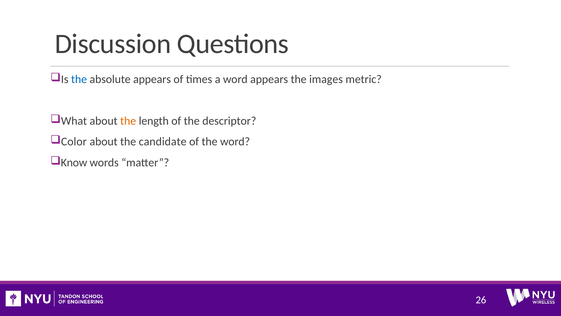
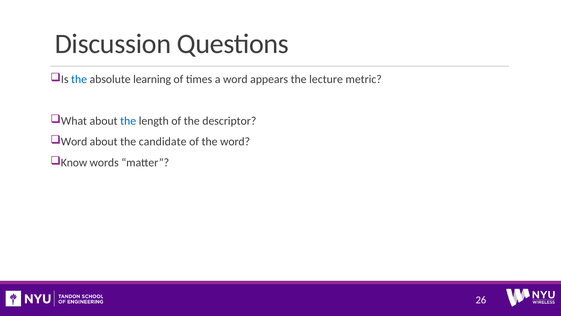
absolute appears: appears -> learning
images: images -> lecture
the at (128, 121) colour: orange -> blue
Color at (74, 142): Color -> Word
